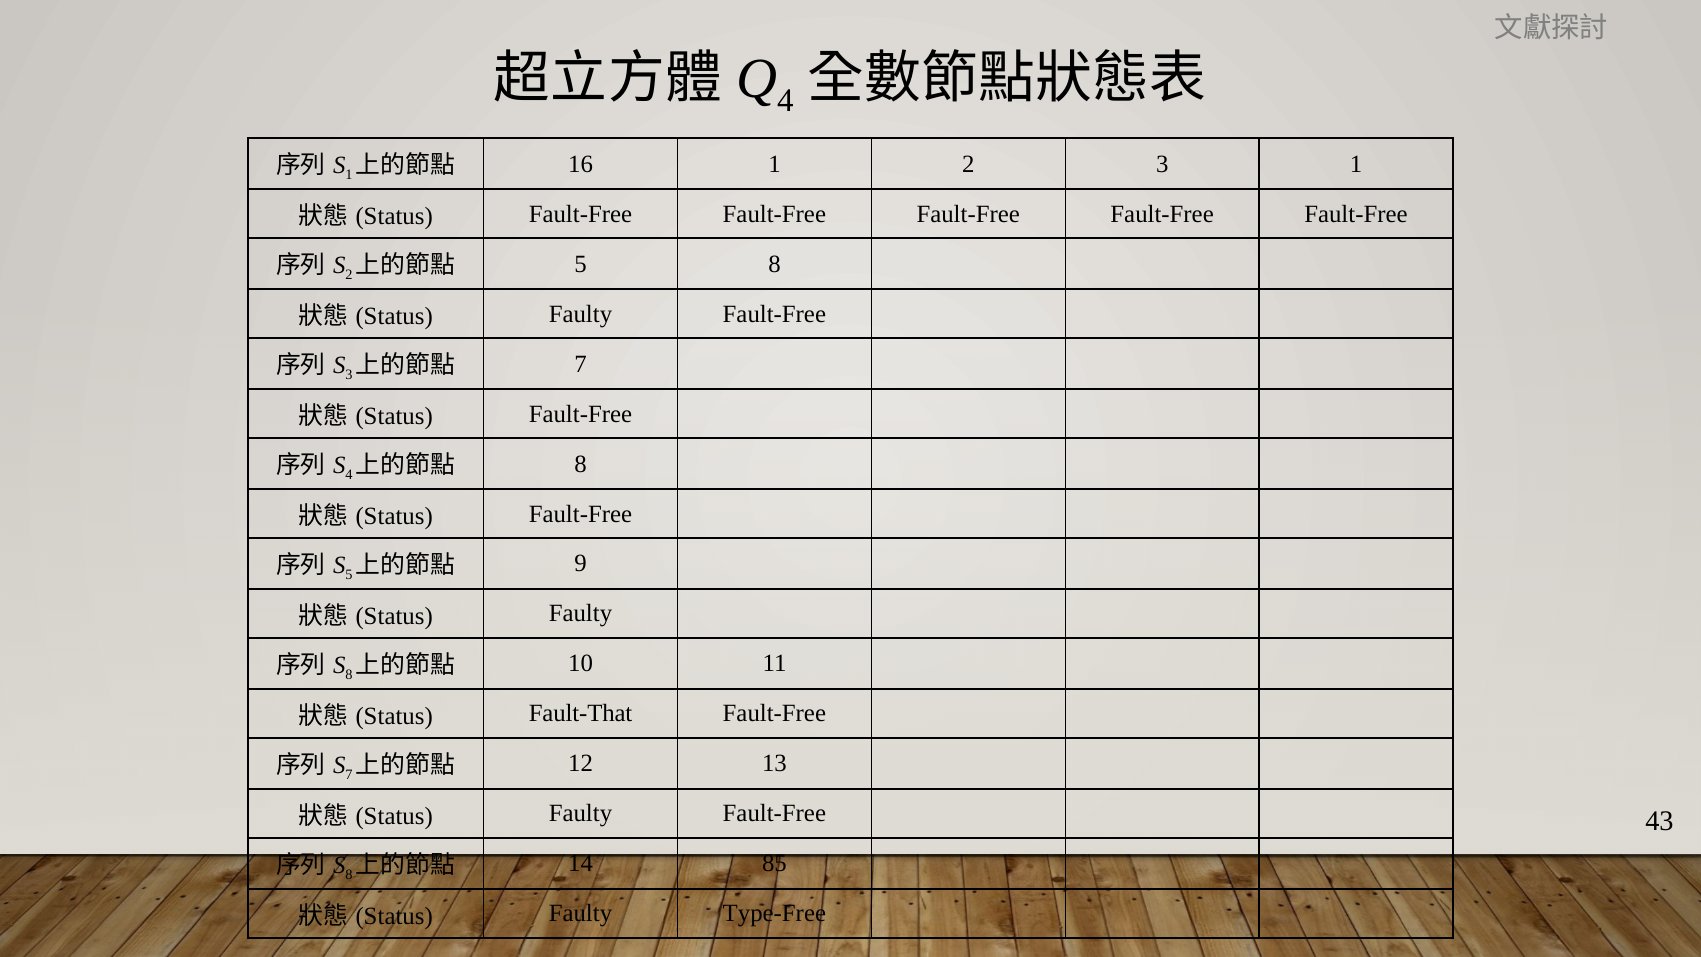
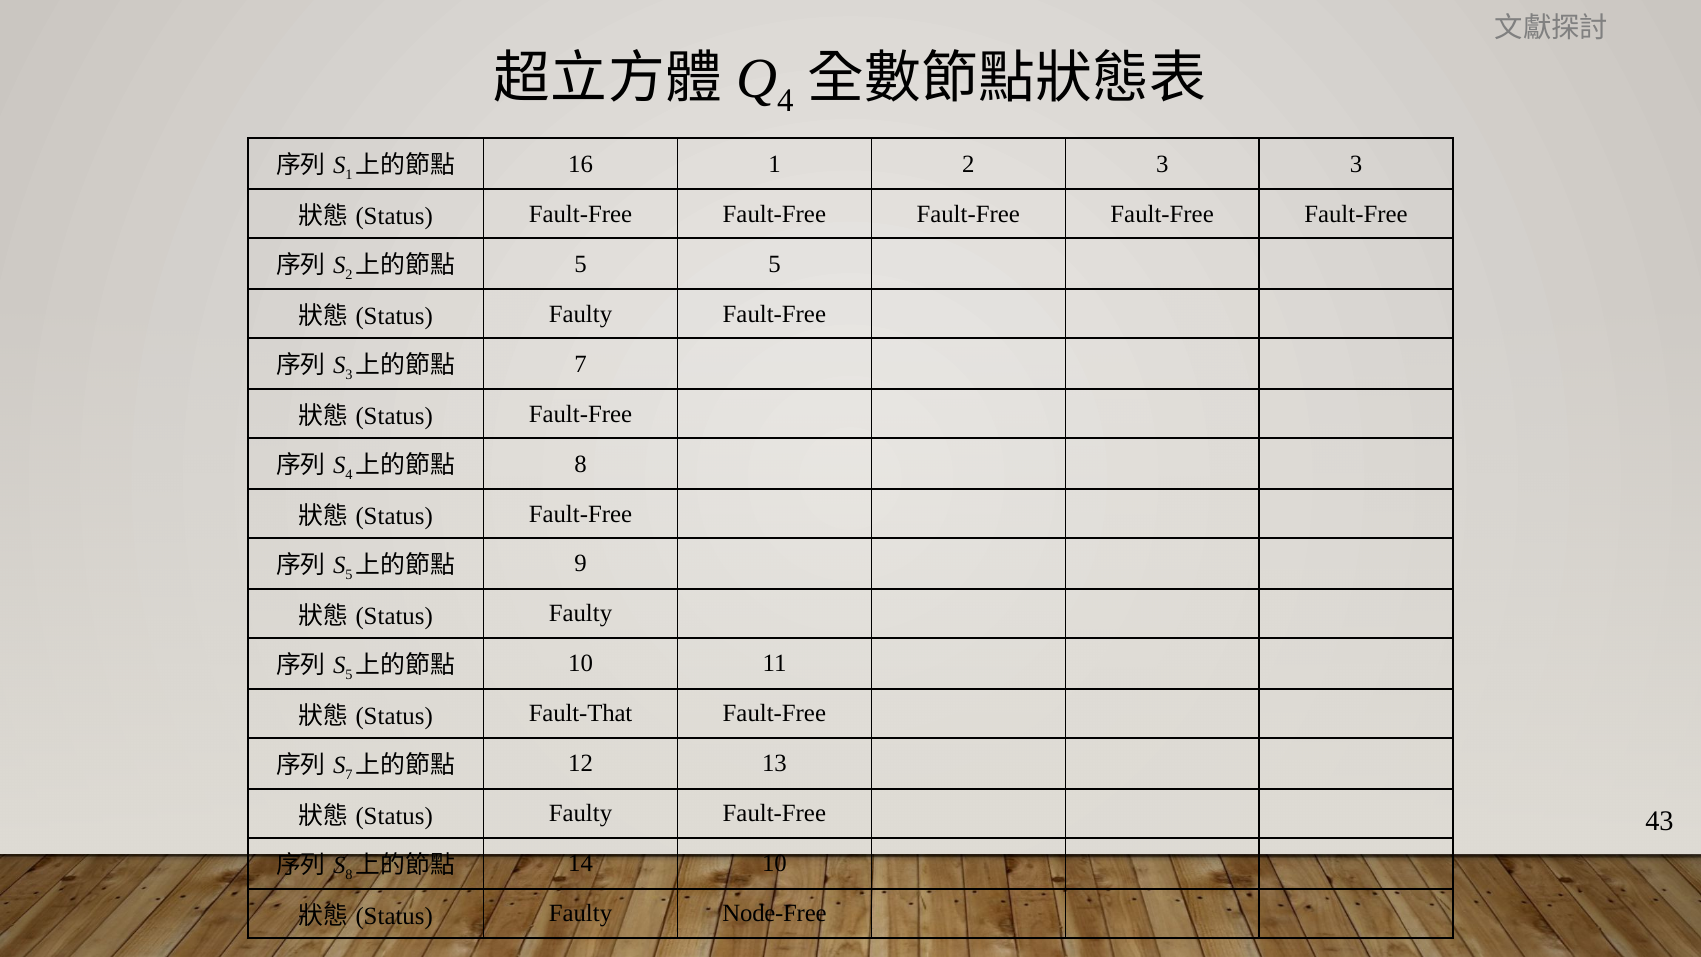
3 1: 1 -> 3
5 8: 8 -> 5
8 at (349, 675): 8 -> 5
14 85: 85 -> 10
Type-Free: Type-Free -> Node-Free
